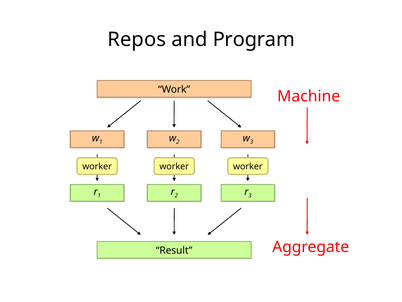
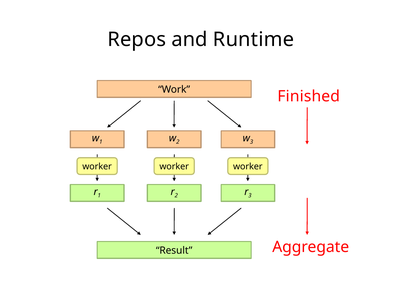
Program: Program -> Runtime
Machine: Machine -> Finished
